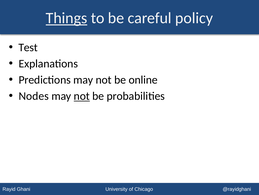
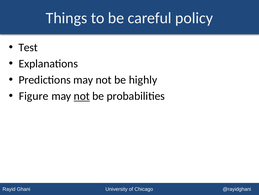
Things underline: present -> none
online: online -> highly
Nodes: Nodes -> Figure
